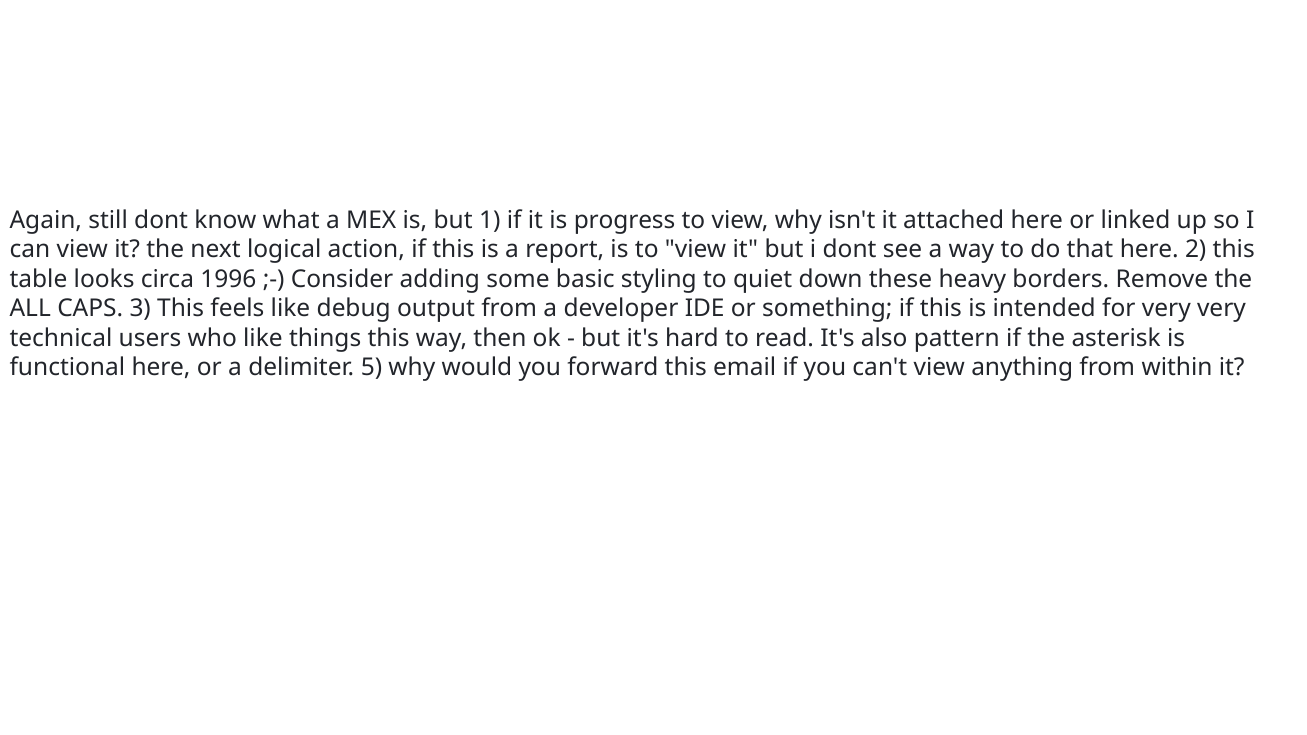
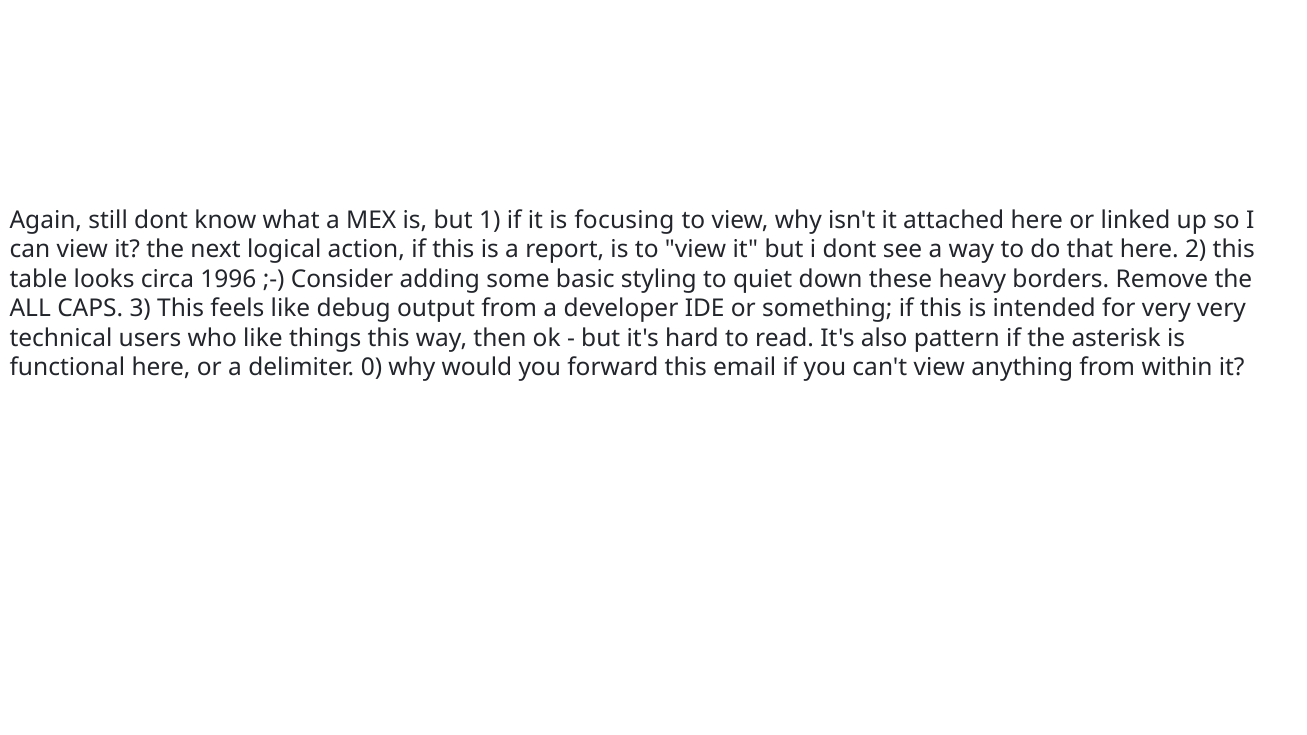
progress: progress -> focusing
5: 5 -> 0
